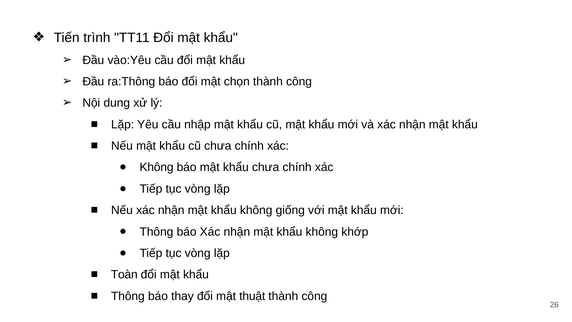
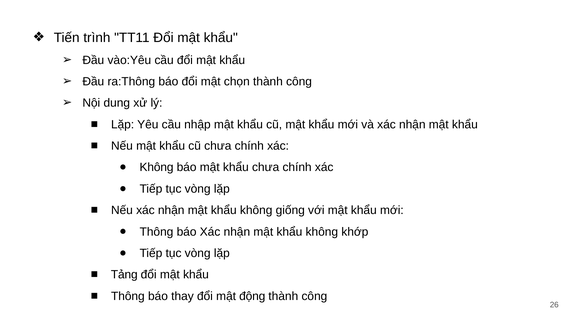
Toàn: Toàn -> Tảng
thuật: thuật -> động
